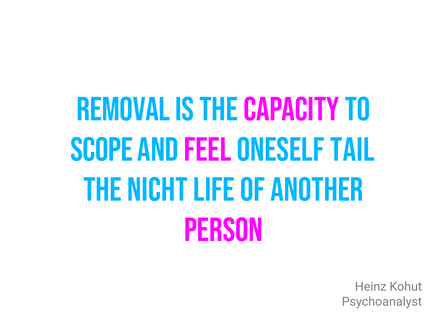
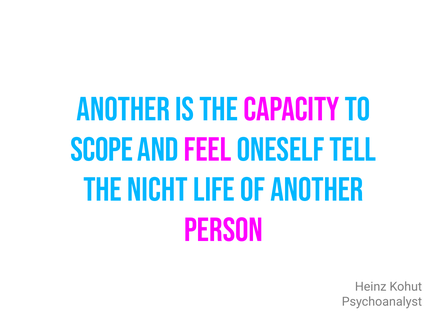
Removal at (123, 110): Removal -> Another
tail: tail -> tell
